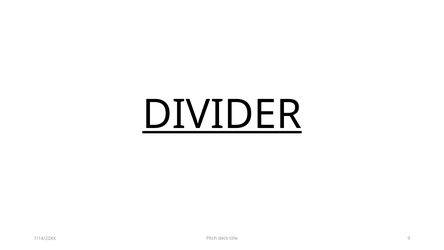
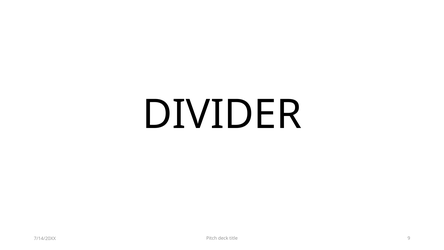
DIVIDER underline: present -> none
